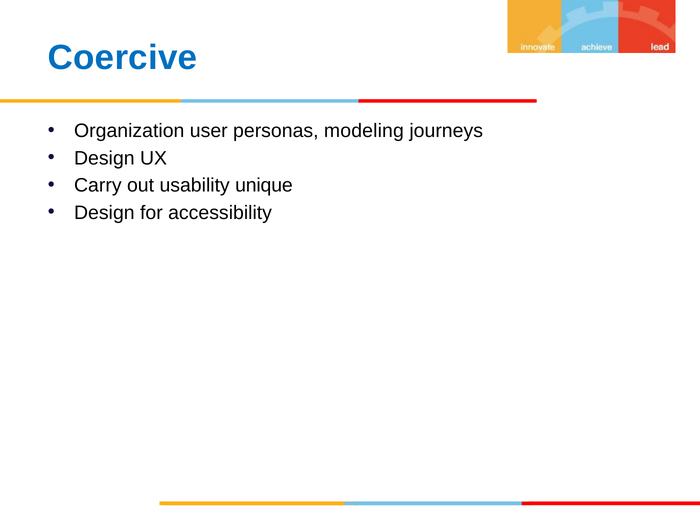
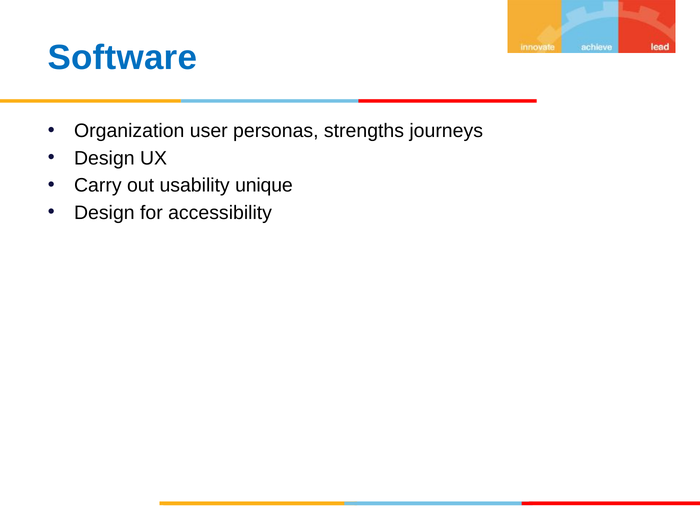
Coercive: Coercive -> Software
modeling: modeling -> strengths
